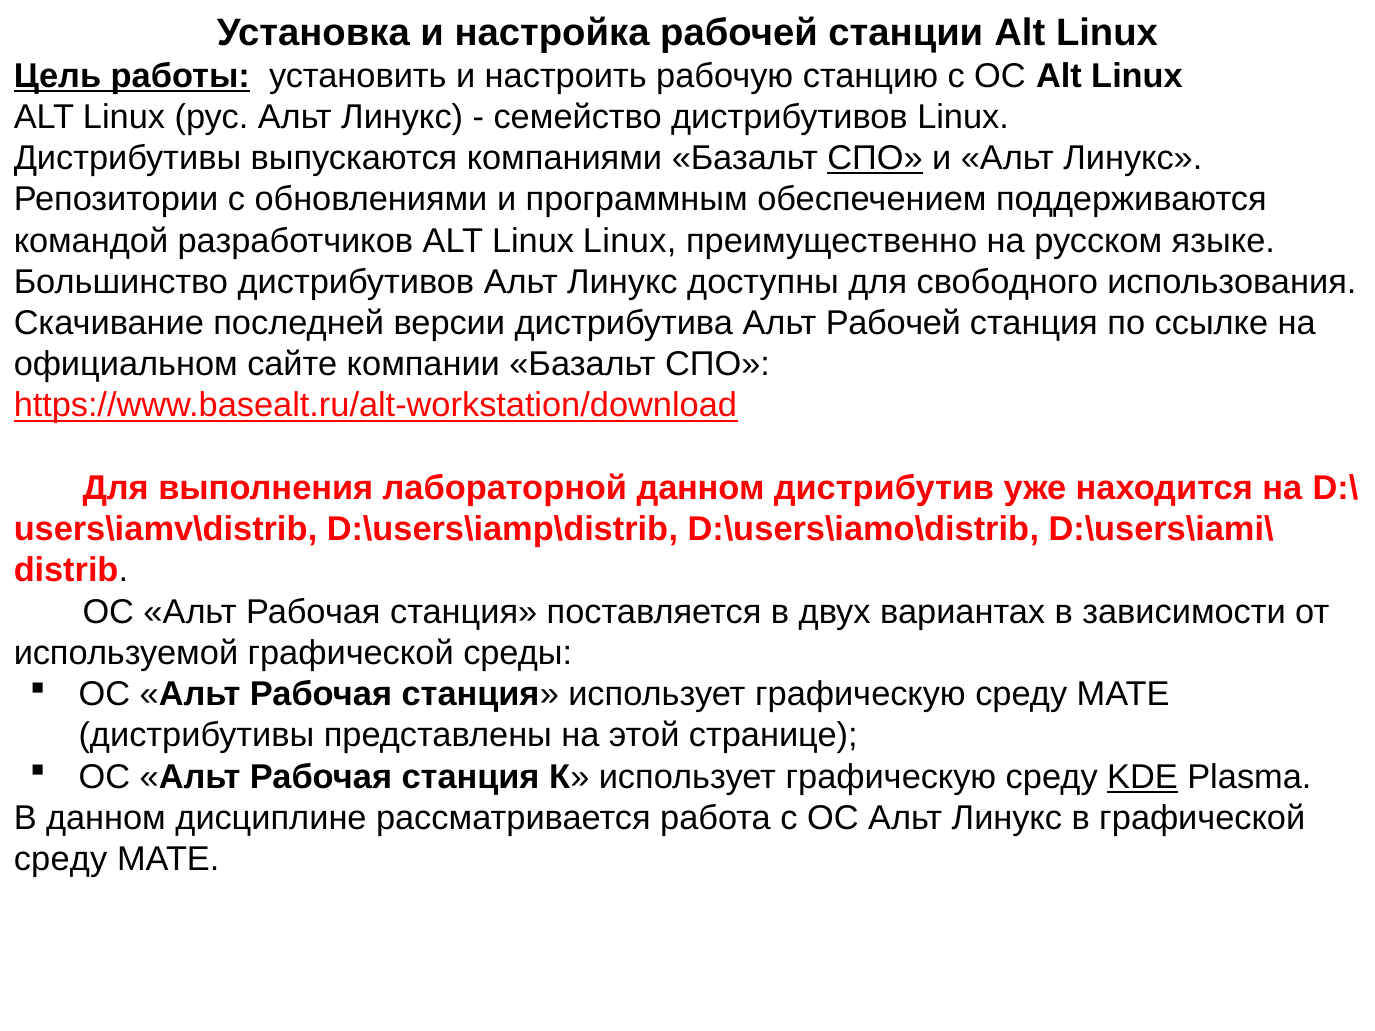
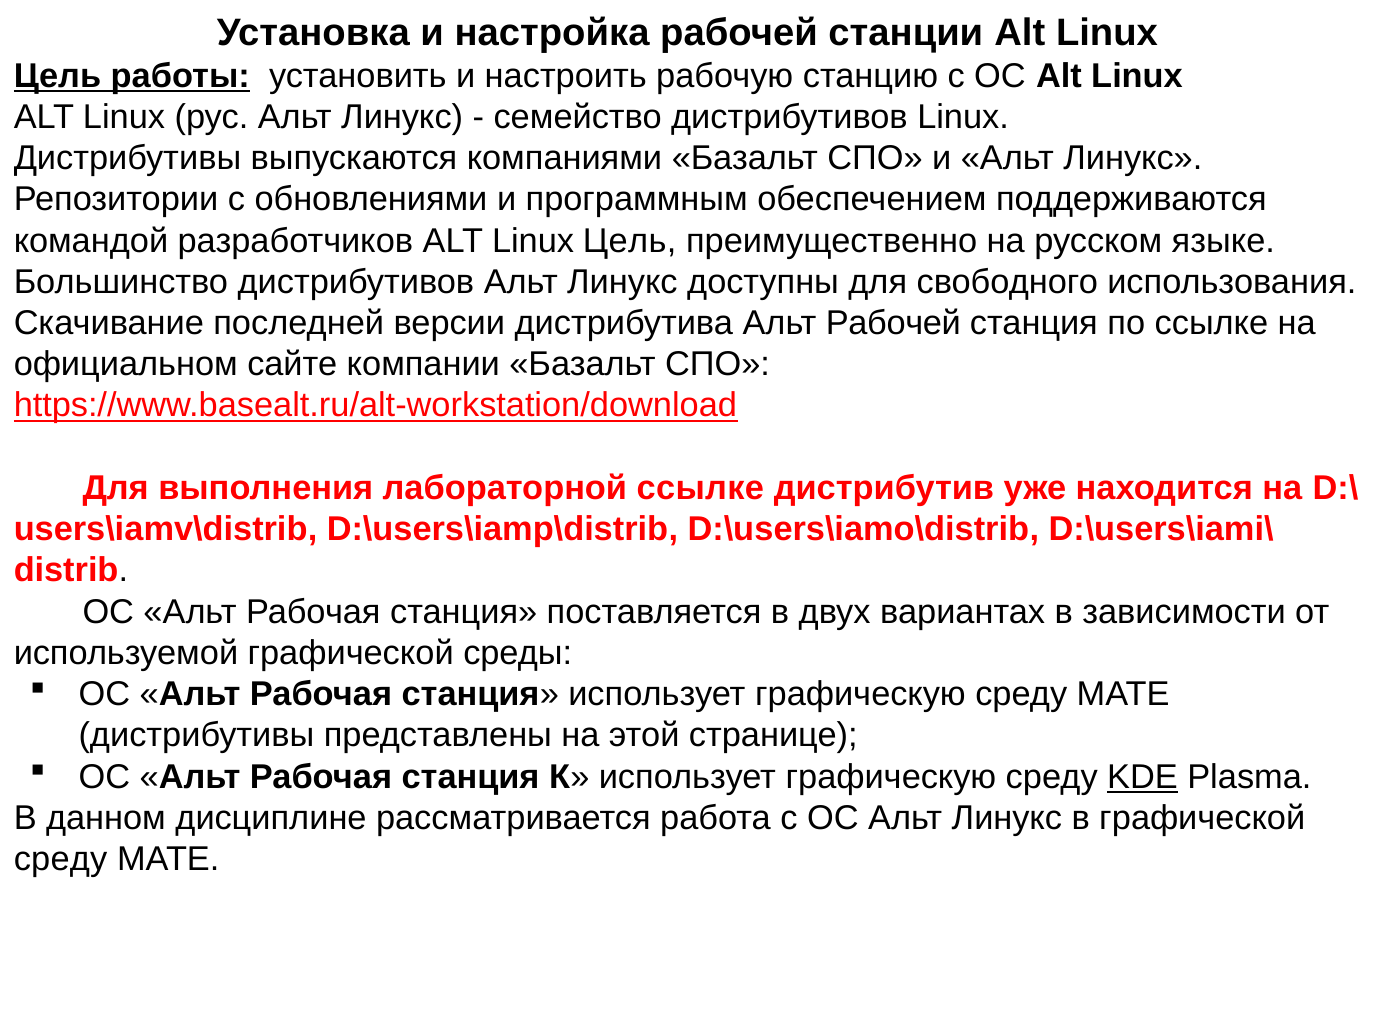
СПО at (875, 158) underline: present -> none
разработчиков ALT Linux Linux: Linux -> Цель
лабораторной данном: данном -> ссылке
